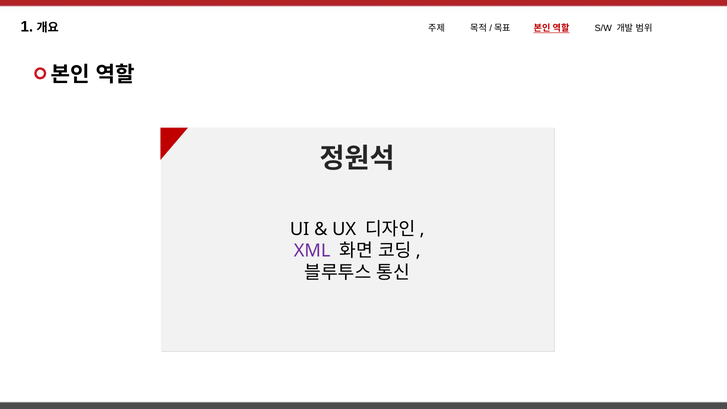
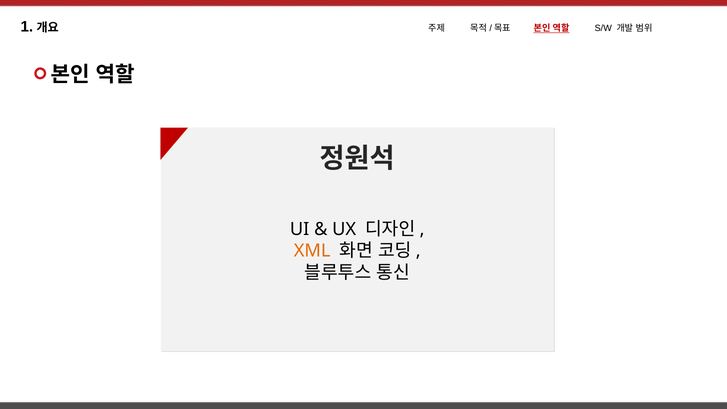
XML colour: purple -> orange
